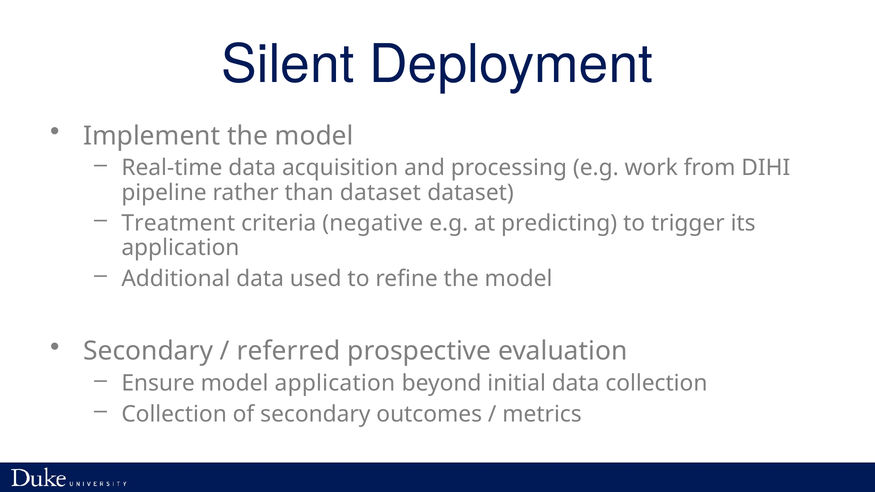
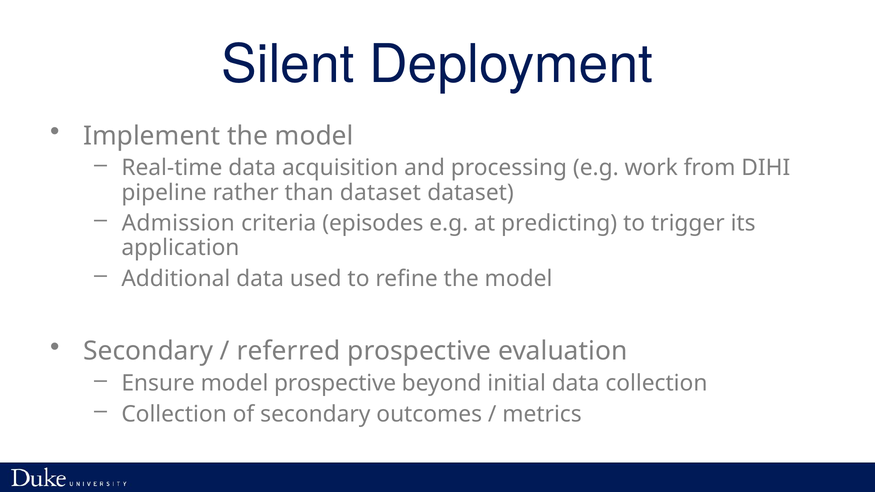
Treatment: Treatment -> Admission
negative: negative -> episodes
model application: application -> prospective
